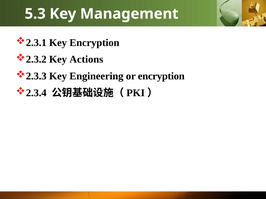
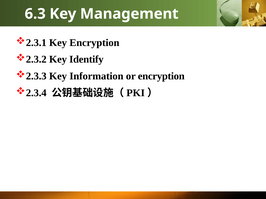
5.3: 5.3 -> 6.3
Actions: Actions -> Identify
Engineering: Engineering -> Information
